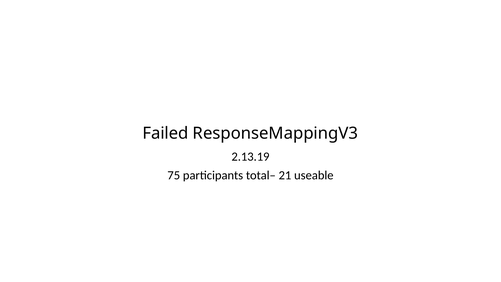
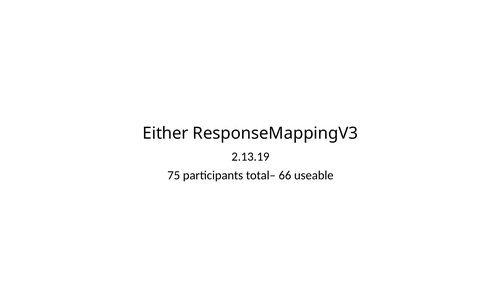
Failed: Failed -> Either
21: 21 -> 66
